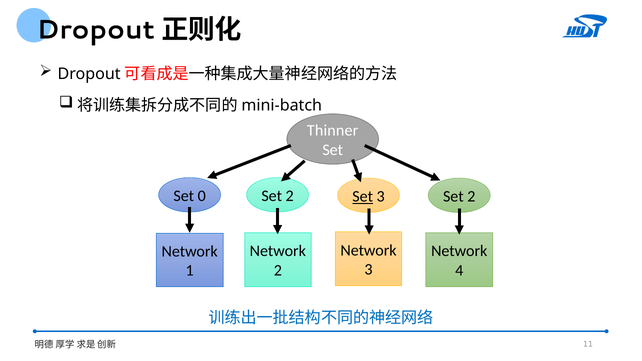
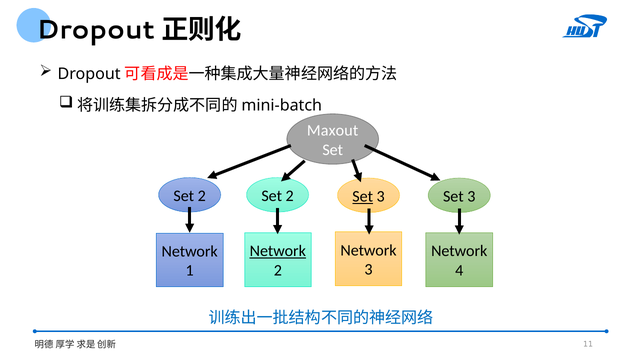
Thinner: Thinner -> Maxout
0 at (202, 196): 0 -> 2
3 Set 2: 2 -> 3
Network at (278, 251) underline: none -> present
